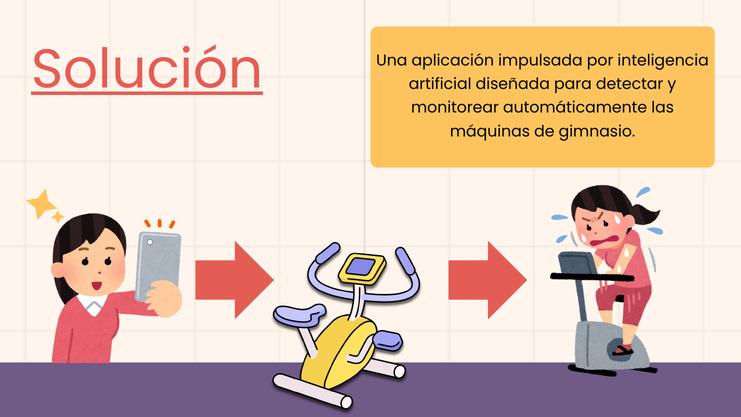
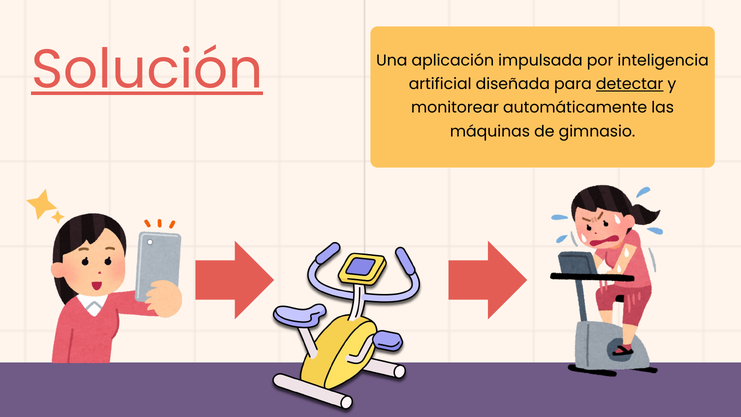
detectar underline: none -> present
